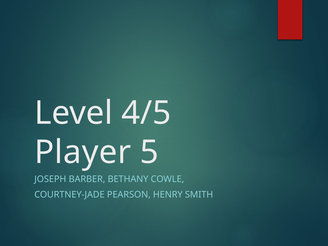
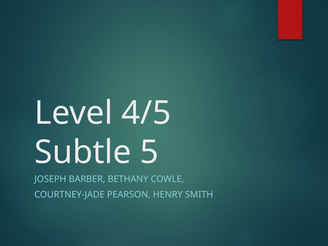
Player: Player -> Subtle
